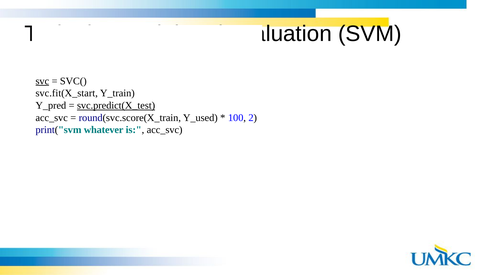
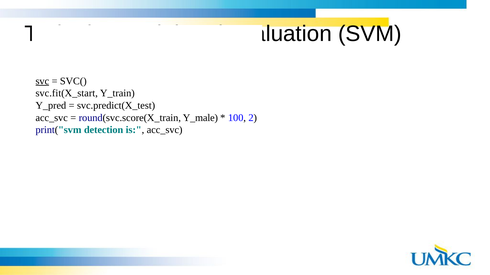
svc.predict(X_test underline: present -> none
Y_used: Y_used -> Y_male
whatever: whatever -> detection
